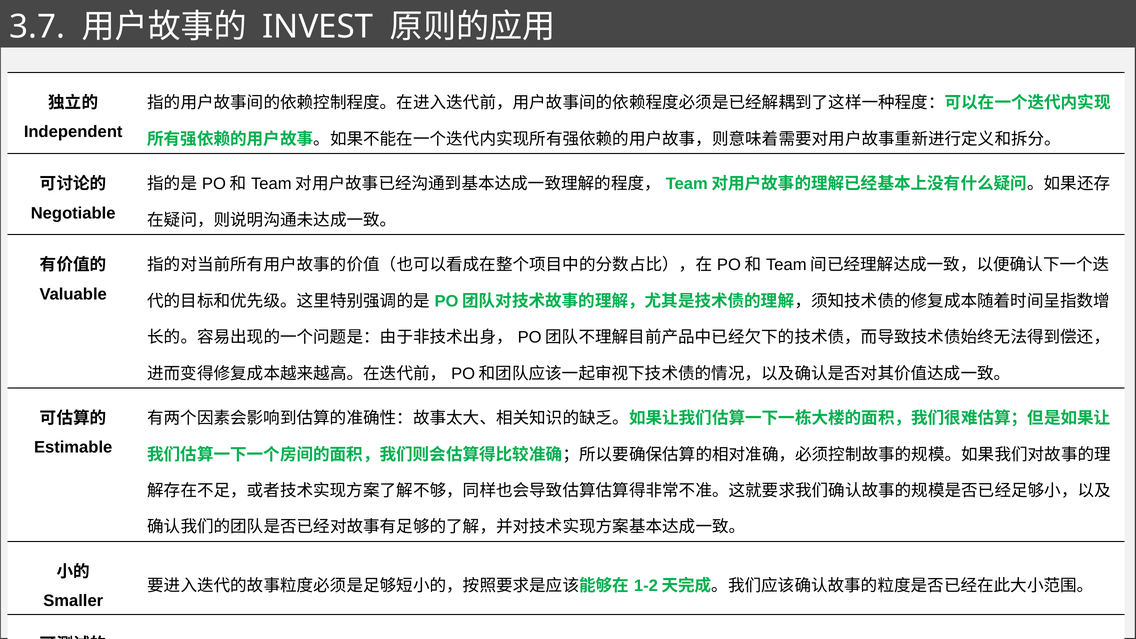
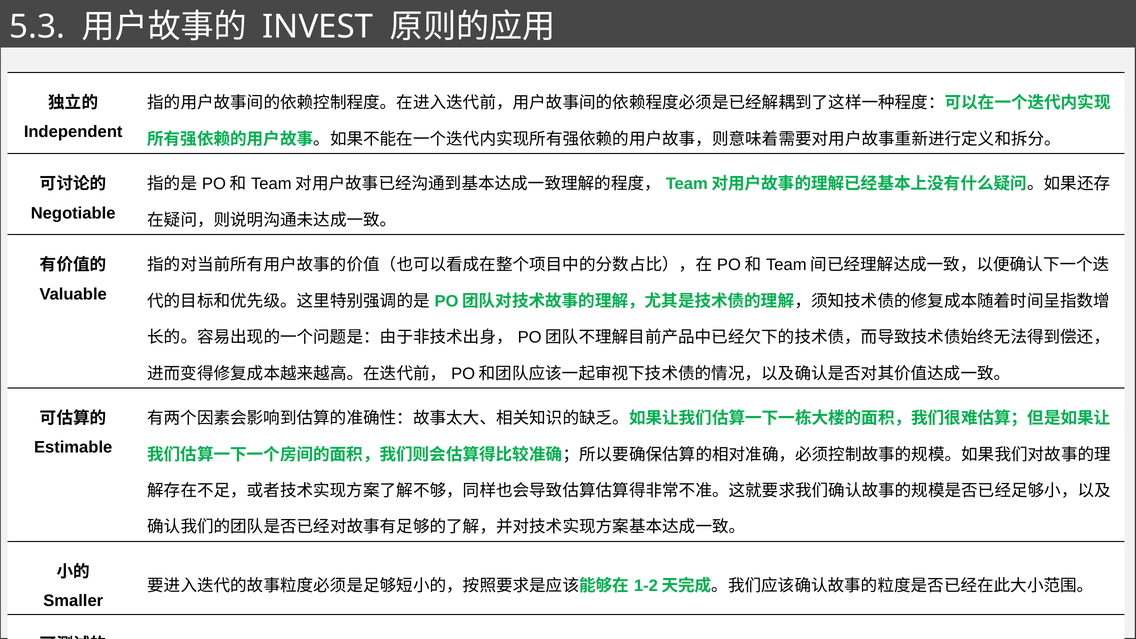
3.7: 3.7 -> 5.3
